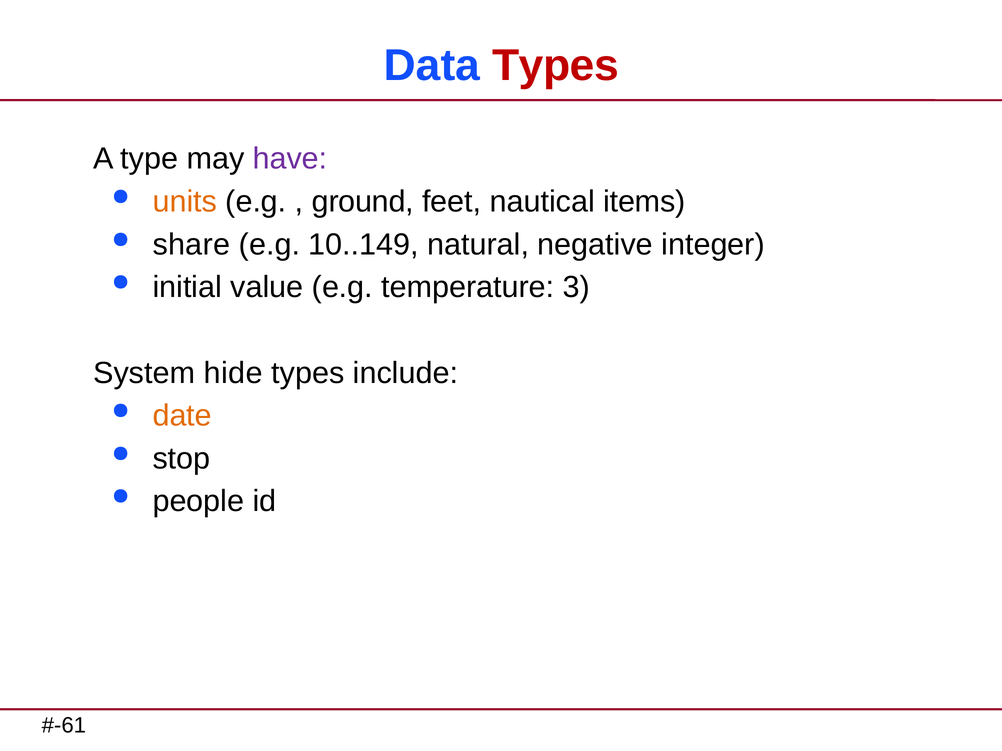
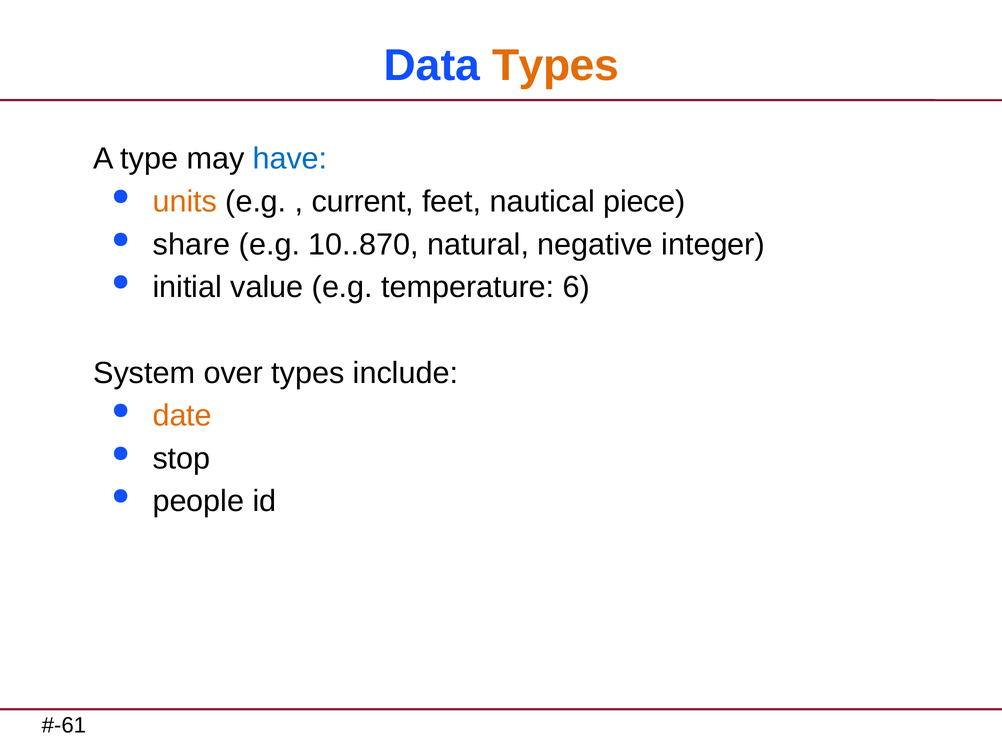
Types at (556, 66) colour: red -> orange
have colour: purple -> blue
ground: ground -> current
items: items -> piece
10..149: 10..149 -> 10..870
3: 3 -> 6
hide: hide -> over
